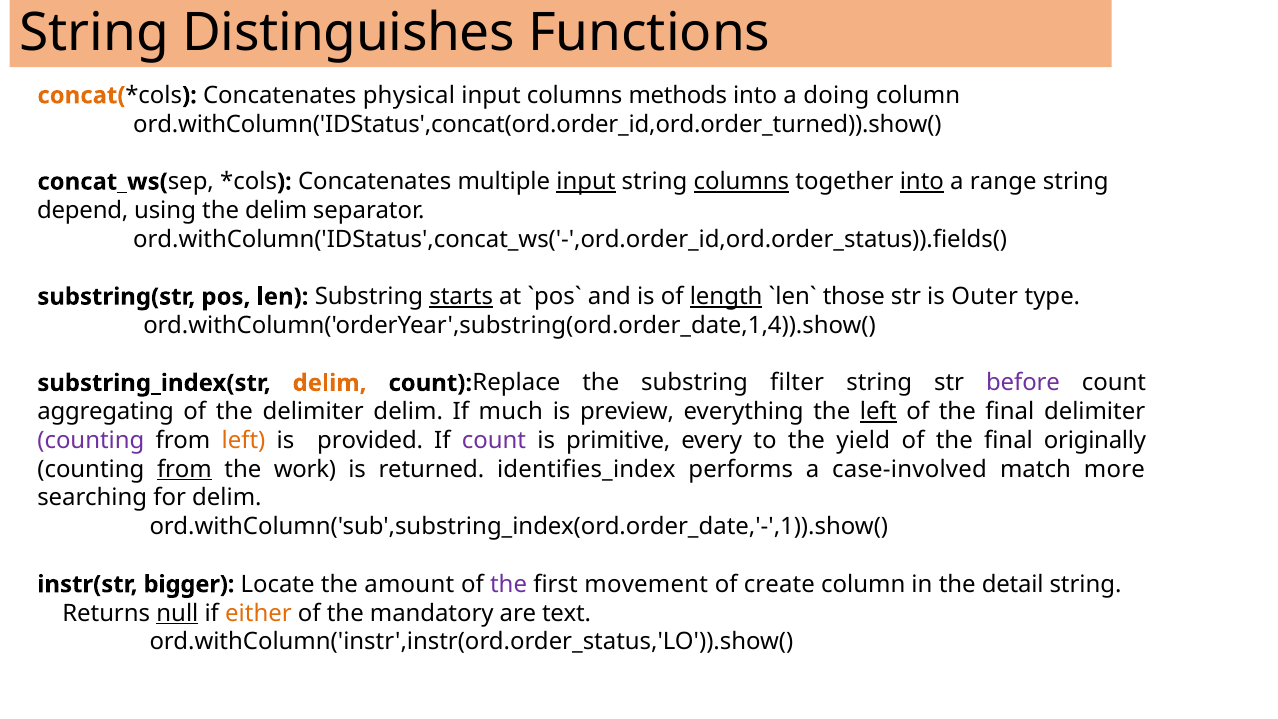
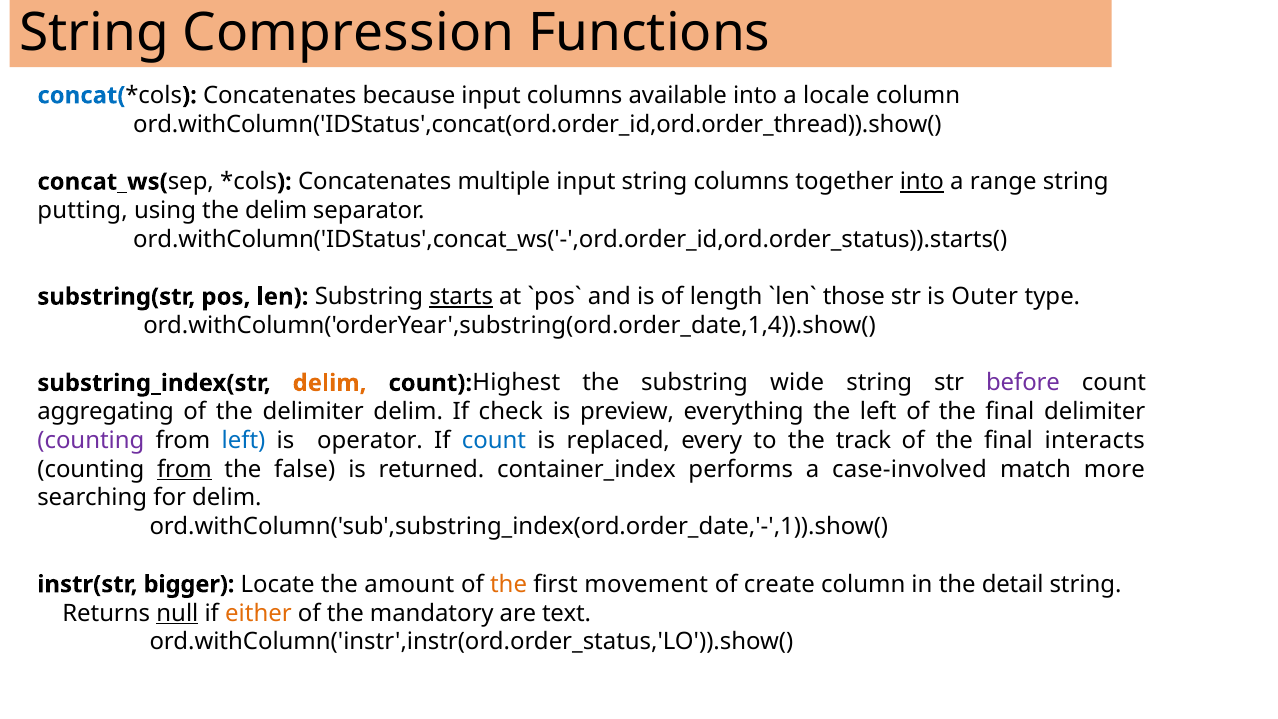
Distinguishes: Distinguishes -> Compression
concat( colour: orange -> blue
physical: physical -> because
methods: methods -> available
doing: doing -> locale
ord.withColumn('IDStatus',concat(ord.order_id,ord.order_turned)).show(: ord.withColumn('IDStatus',concat(ord.order_id,ord.order_turned)).show( -> ord.withColumn('IDStatus',concat(ord.order_id,ord.order_thread)).show(
input at (586, 182) underline: present -> none
columns at (741, 182) underline: present -> none
depend: depend -> putting
ord.withColumn('IDStatus',concat_ws('-',ord.order_id,ord.order_status)).fields(: ord.withColumn('IDStatus',concat_ws('-',ord.order_id,ord.order_status)).fields( -> ord.withColumn('IDStatus',concat_ws('-',ord.order_id,ord.order_status)).starts(
length underline: present -> none
Replace: Replace -> Highest
filter: filter -> wide
much: much -> check
left at (878, 412) underline: present -> none
left at (244, 440) colour: orange -> blue
provided: provided -> operator
count at (494, 440) colour: purple -> blue
primitive: primitive -> replaced
yield: yield -> track
originally: originally -> interacts
work: work -> false
identifies_index: identifies_index -> container_index
the at (509, 584) colour: purple -> orange
